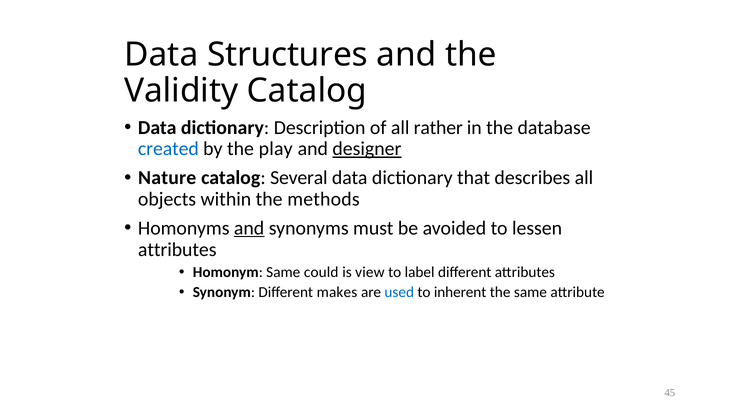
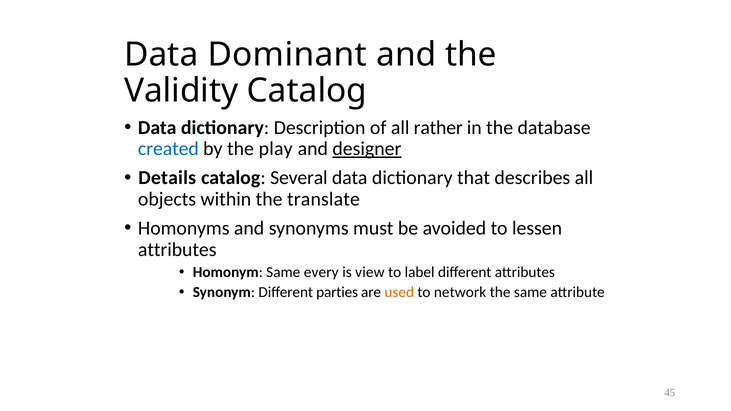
Structures: Structures -> Dominant
Nature: Nature -> Details
methods: methods -> translate
and at (249, 228) underline: present -> none
could: could -> every
makes: makes -> parties
used colour: blue -> orange
inherent: inherent -> network
